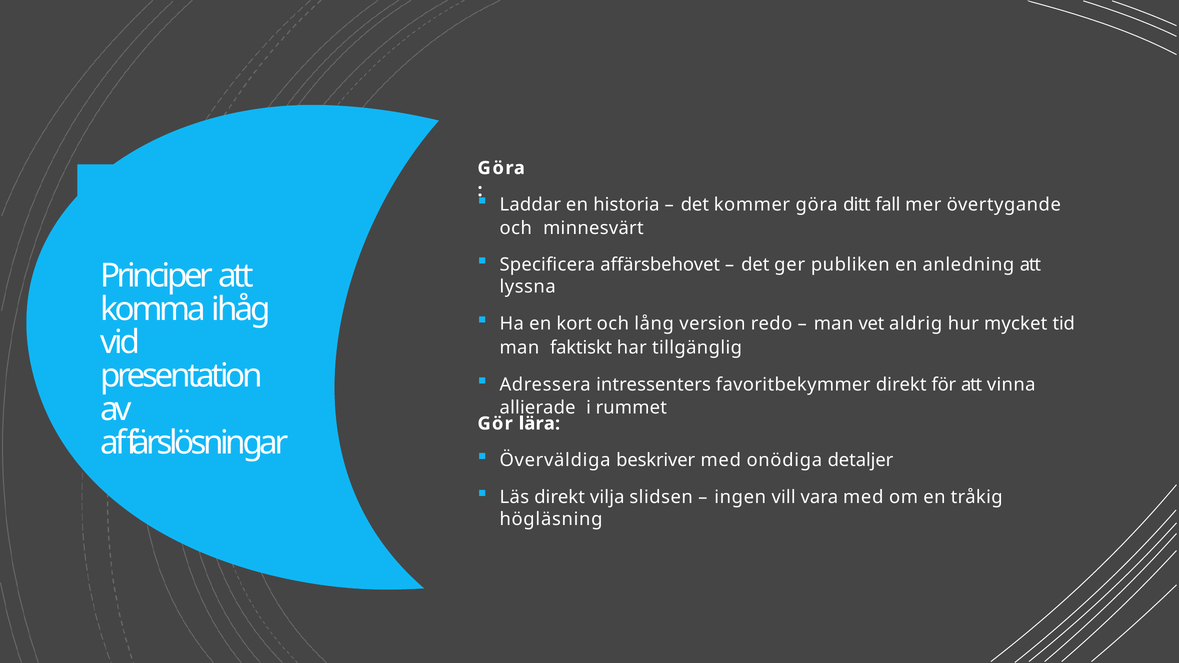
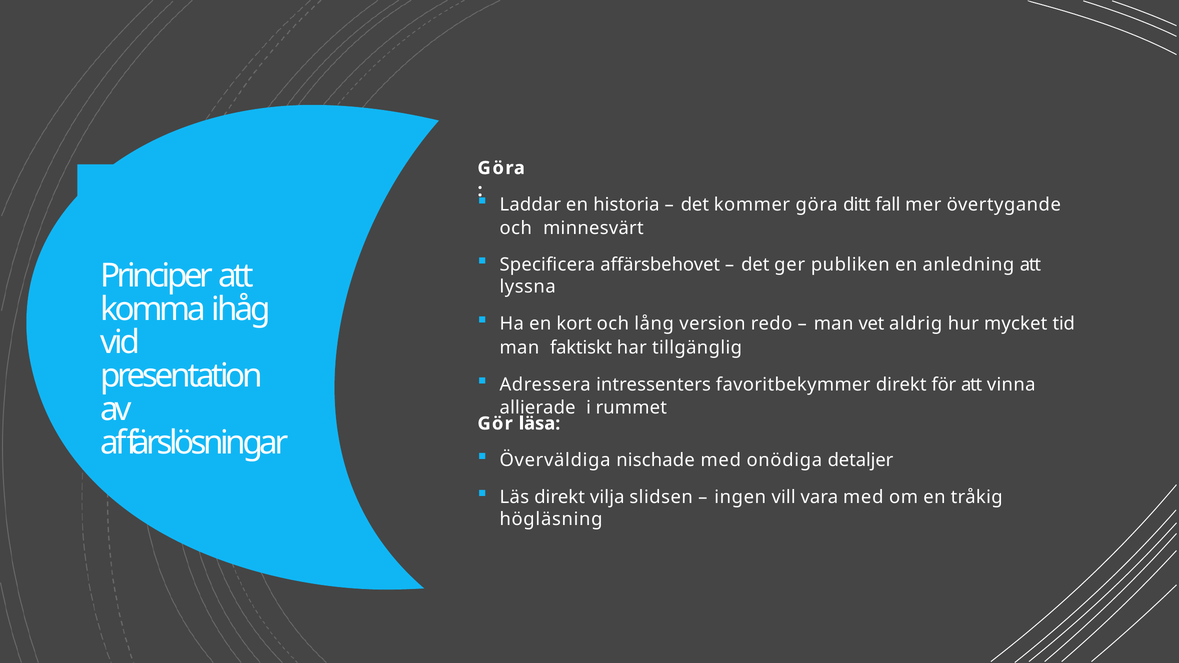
lära: lära -> läsa
beskriver: beskriver -> nischade
